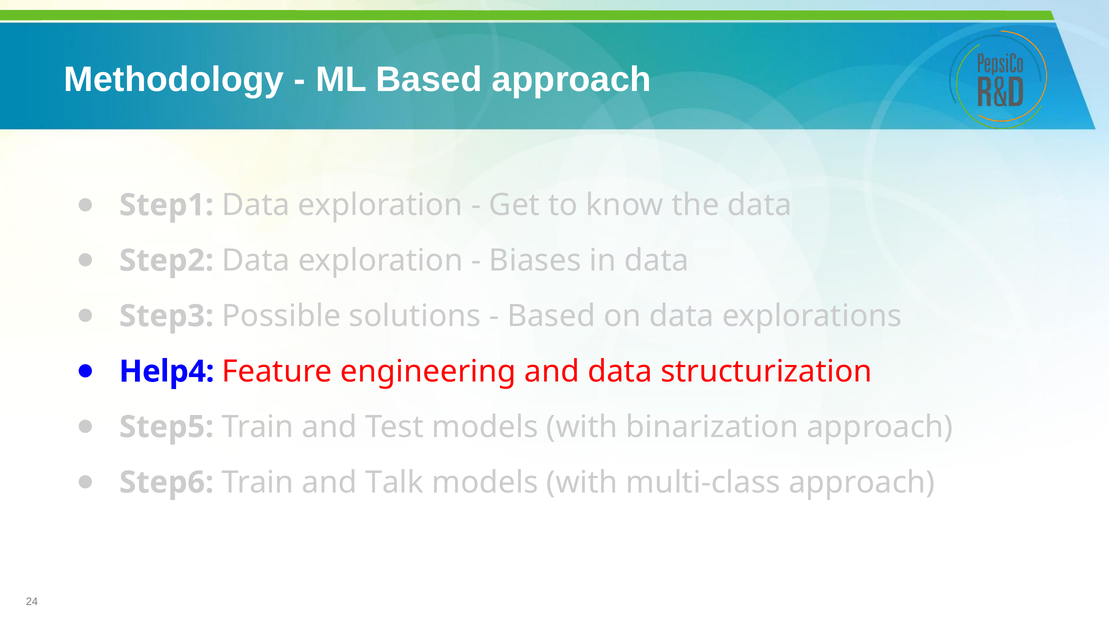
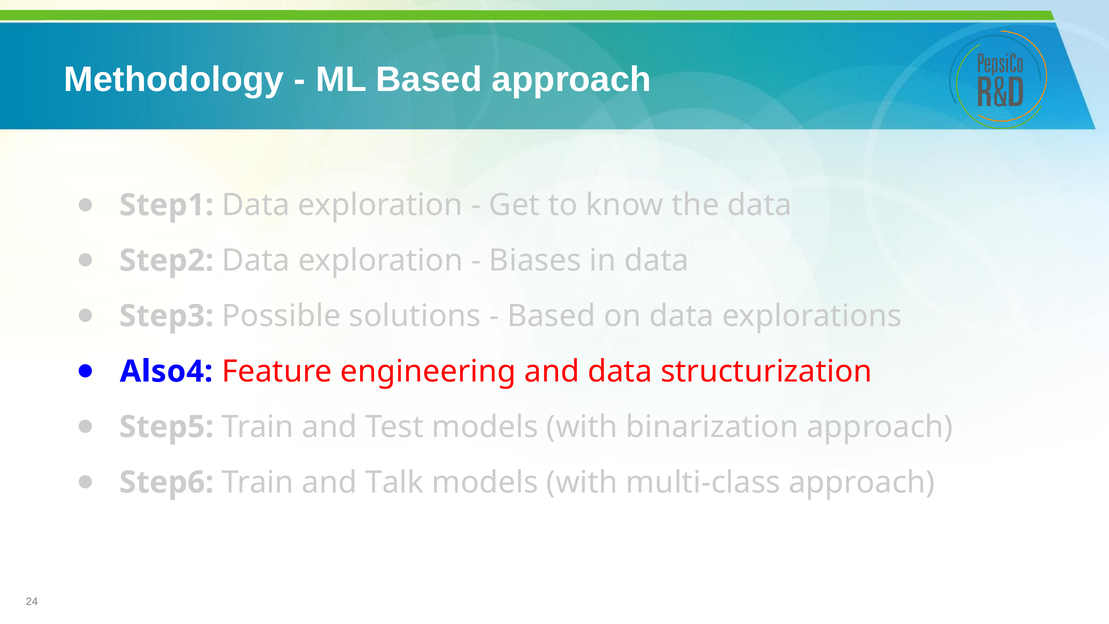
Help4: Help4 -> Also4
